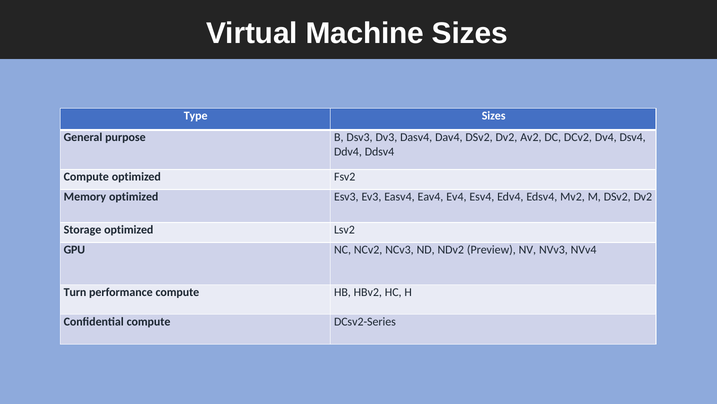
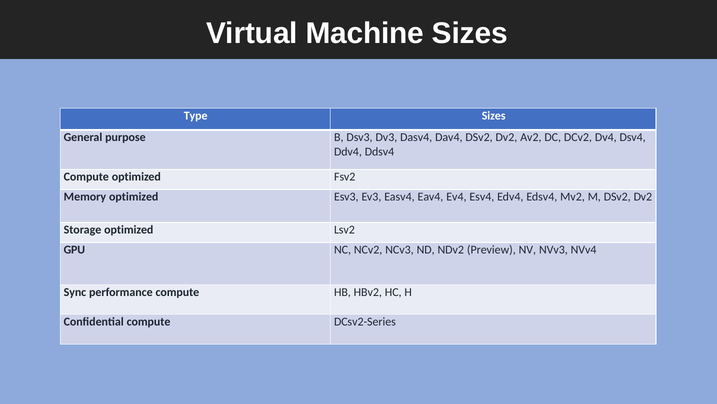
Turn: Turn -> Sync
